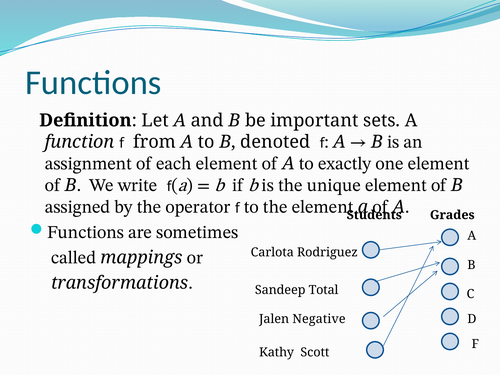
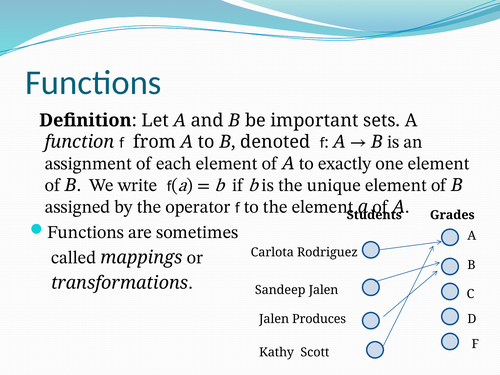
Sandeep Total: Total -> Jalen
Negative: Negative -> Produces
